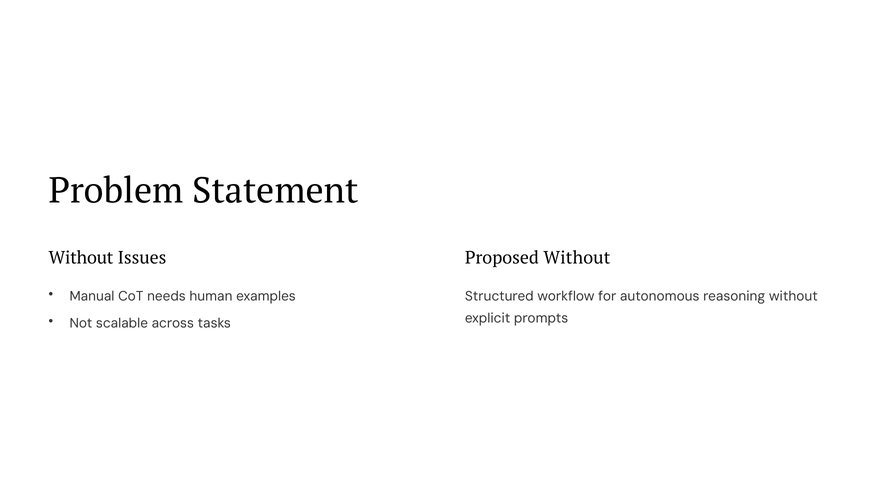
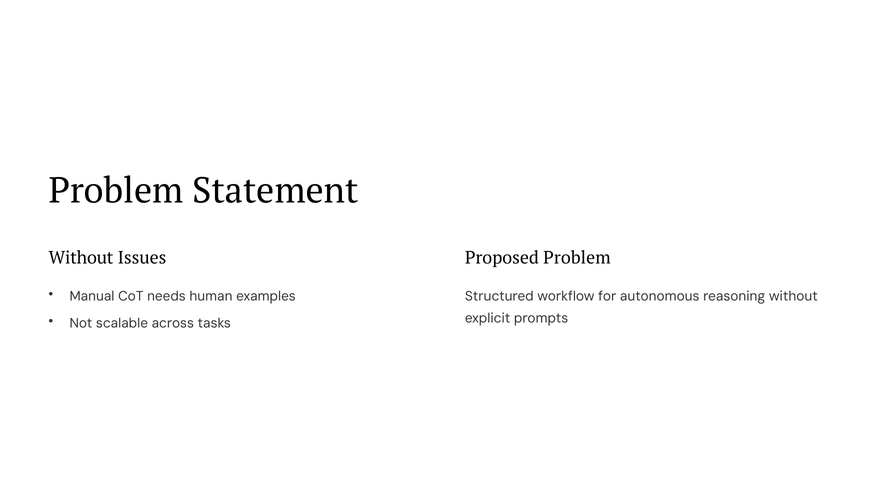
Proposed Without: Without -> Problem
